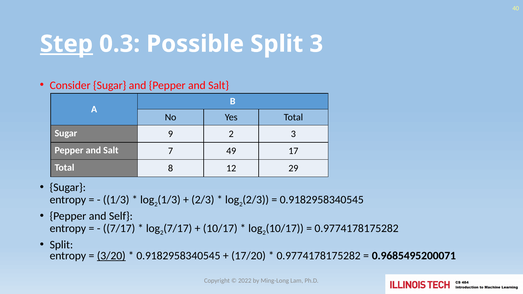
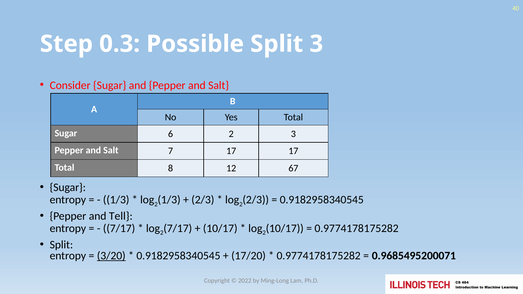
Step underline: present -> none
9: 9 -> 6
7 49: 49 -> 17
29: 29 -> 67
Self: Self -> Tell
